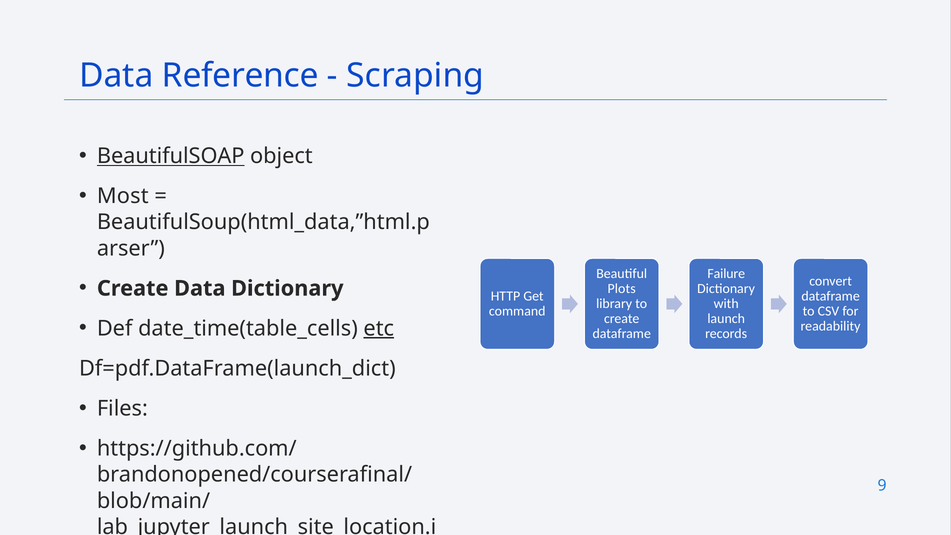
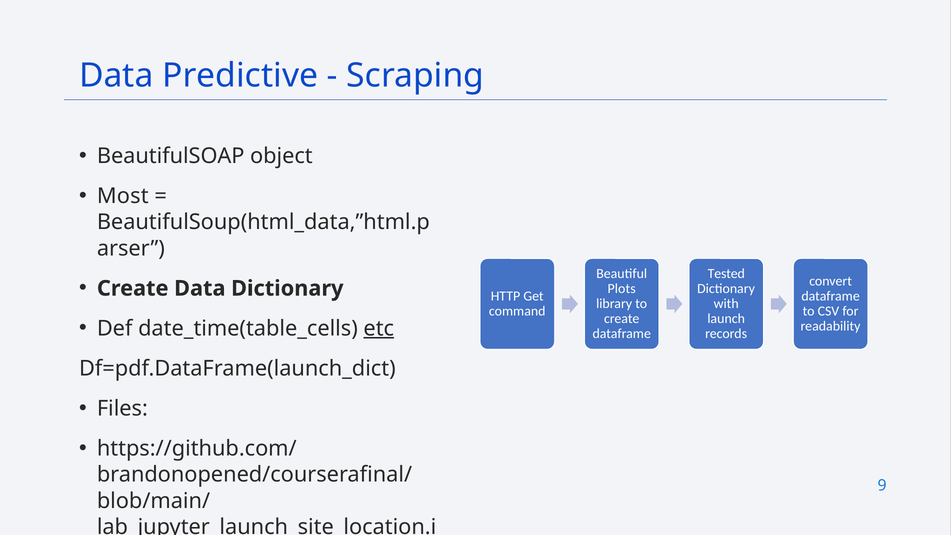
Reference: Reference -> Predictive
BeautifulSOAP underline: present -> none
Failure: Failure -> Tested
